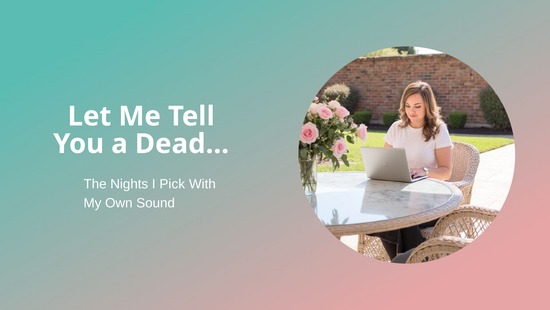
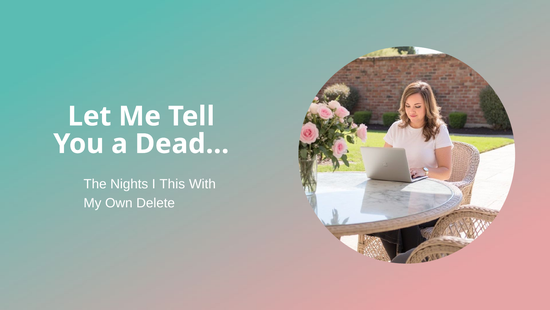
Pick: Pick -> This
Sound: Sound -> Delete
